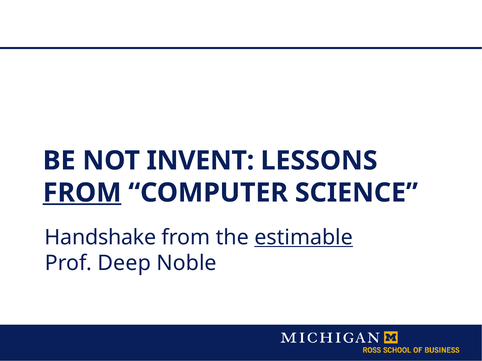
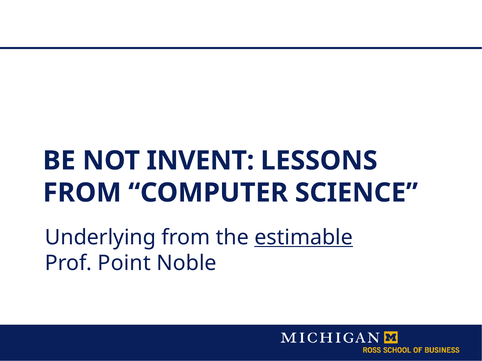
FROM at (82, 193) underline: present -> none
Handshake: Handshake -> Underlying
Deep: Deep -> Point
